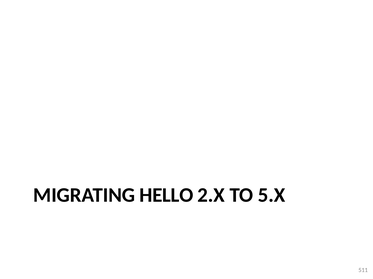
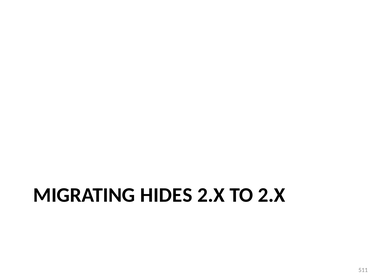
HELLO: HELLO -> HIDES
TO 5.X: 5.X -> 2.X
